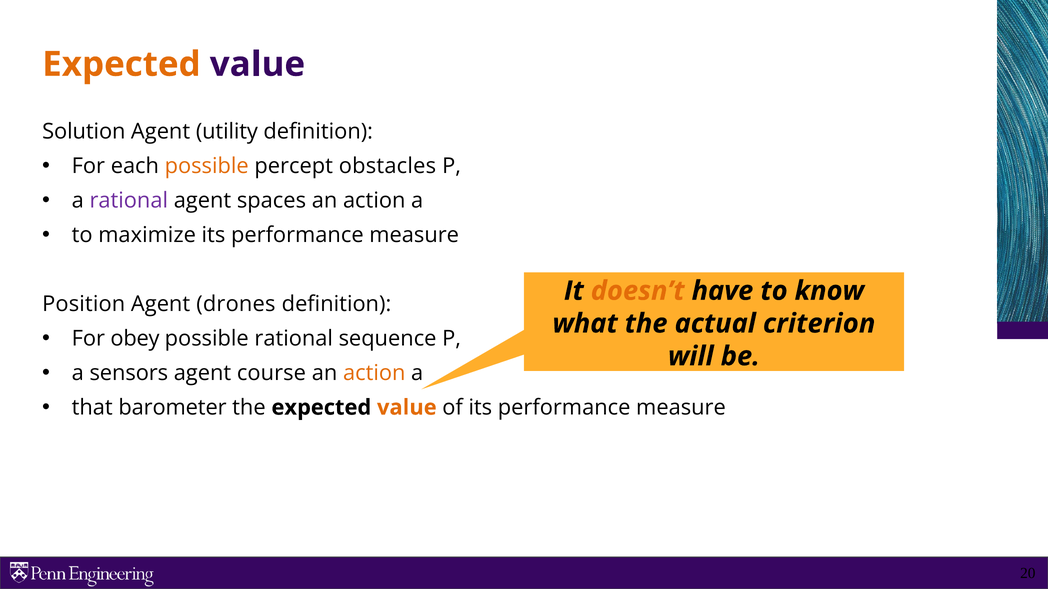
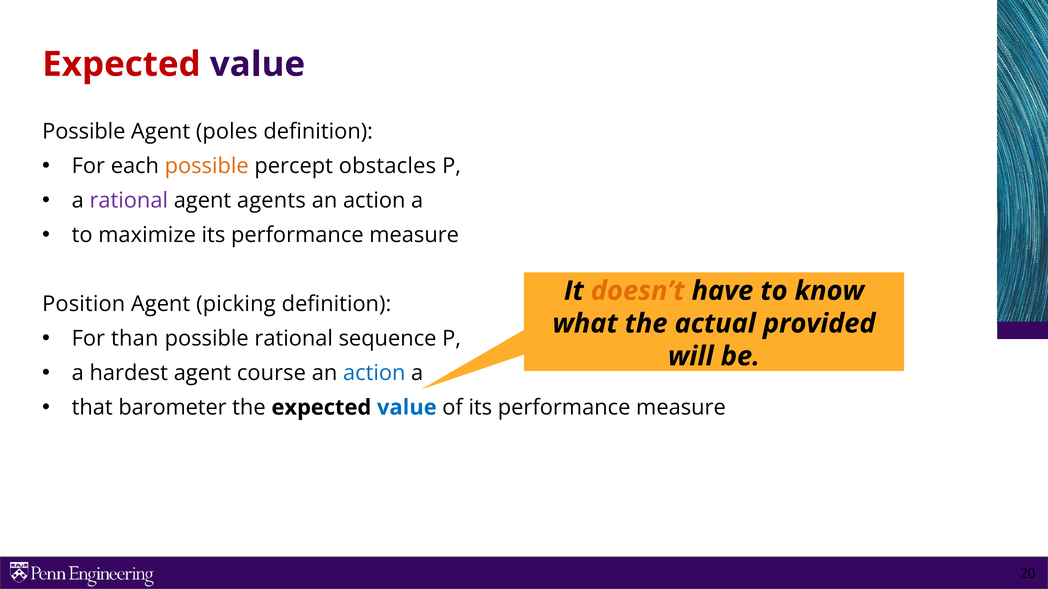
Expected at (121, 64) colour: orange -> red
Solution at (84, 132): Solution -> Possible
utility: utility -> poles
spaces: spaces -> agents
drones: drones -> picking
criterion: criterion -> provided
obey: obey -> than
sensors: sensors -> hardest
action at (374, 373) colour: orange -> blue
value at (407, 408) colour: orange -> blue
